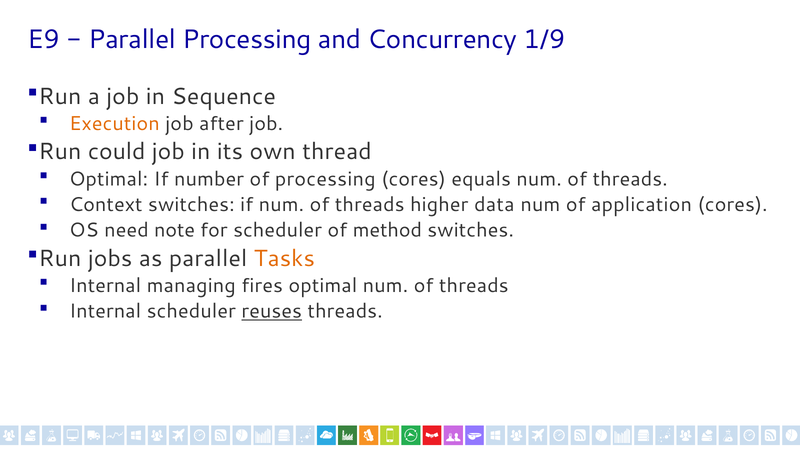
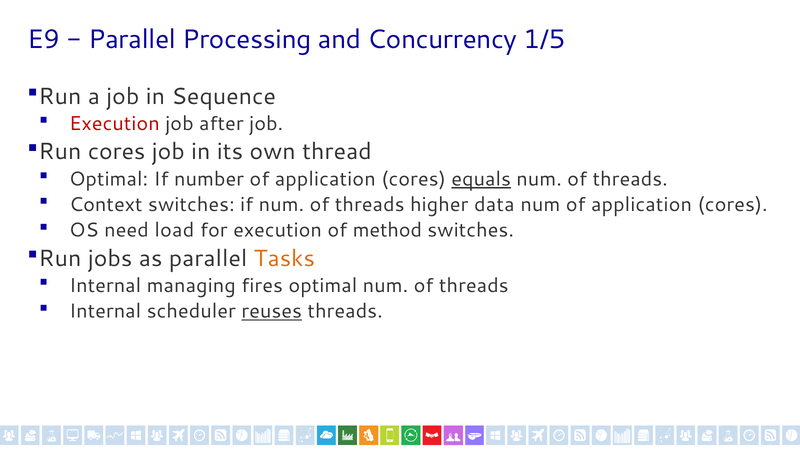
1/9: 1/9 -> 1/5
Execution at (114, 124) colour: orange -> red
Run could: could -> cores
number of processing: processing -> application
equals underline: none -> present
note: note -> load
for scheduler: scheduler -> execution
